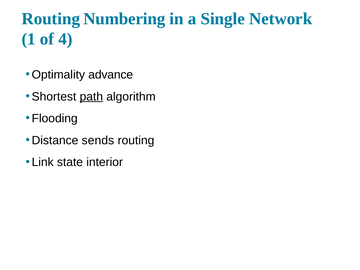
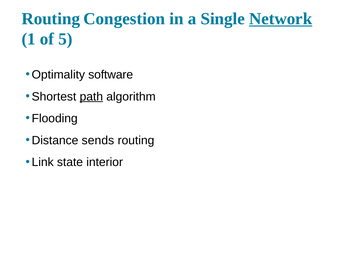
Numbering: Numbering -> Congestion
Network underline: none -> present
4: 4 -> 5
advance: advance -> software
